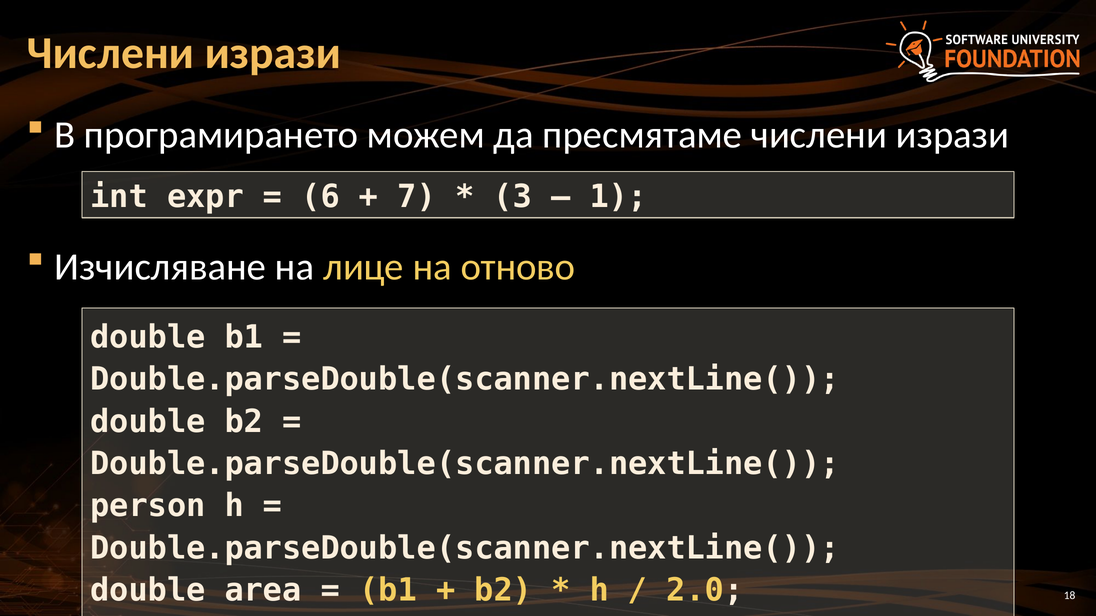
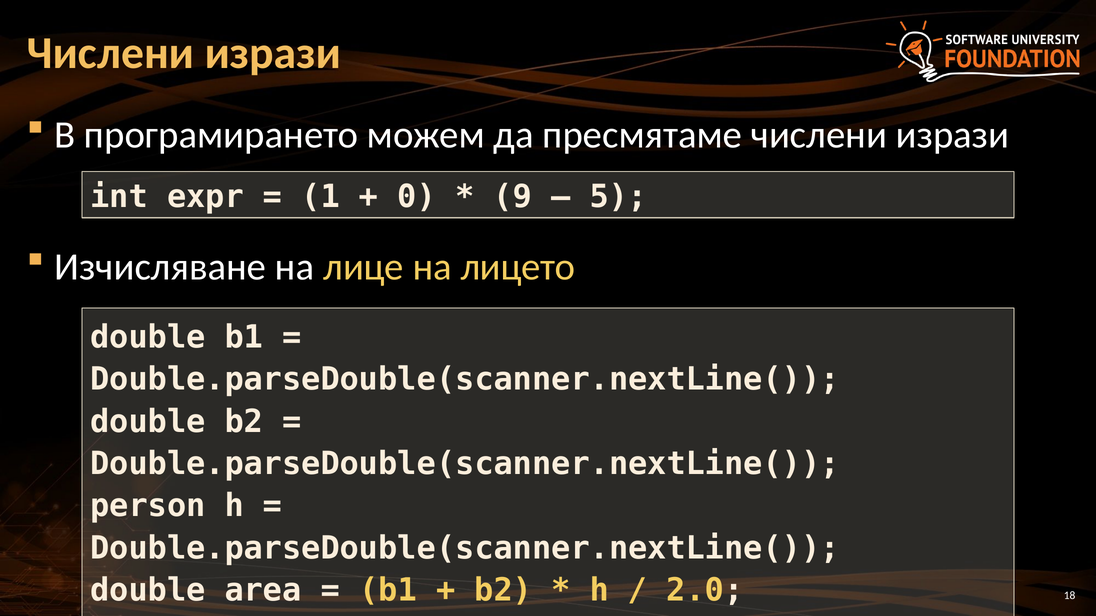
6: 6 -> 1
7: 7 -> 0
3: 3 -> 9
1: 1 -> 5
отново: отново -> лицето
